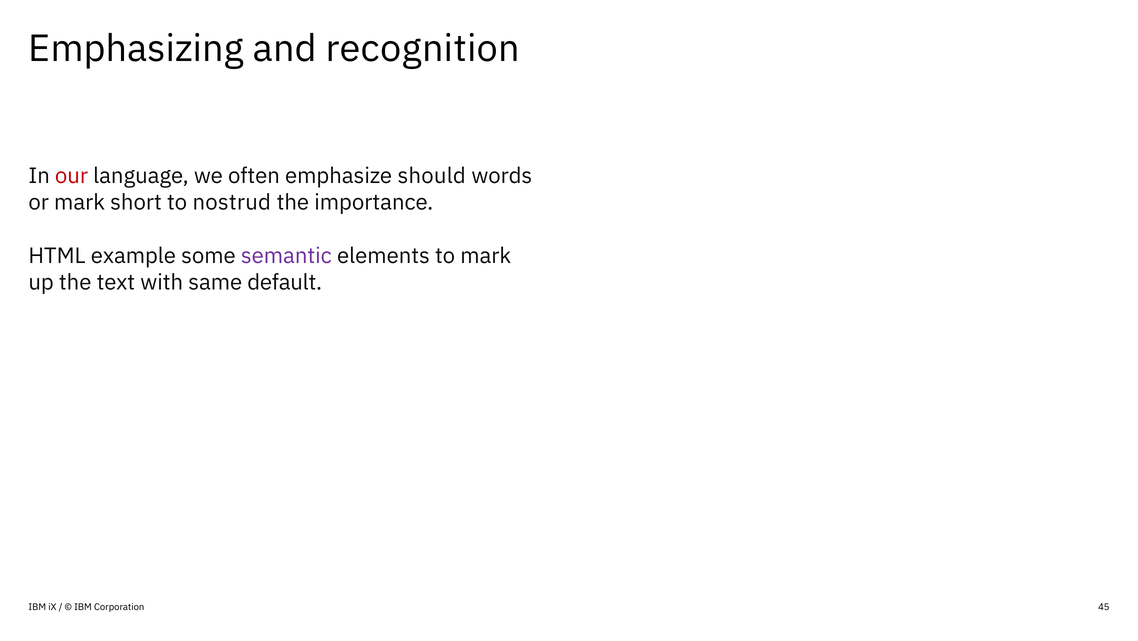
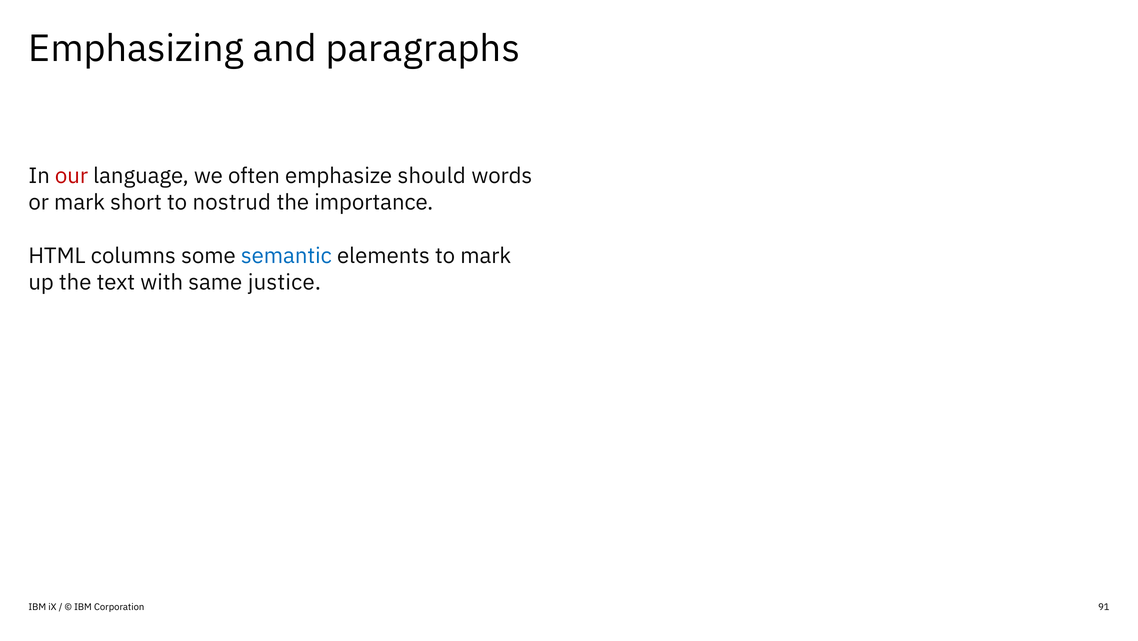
recognition: recognition -> paragraphs
example: example -> columns
semantic colour: purple -> blue
default: default -> justice
45: 45 -> 91
